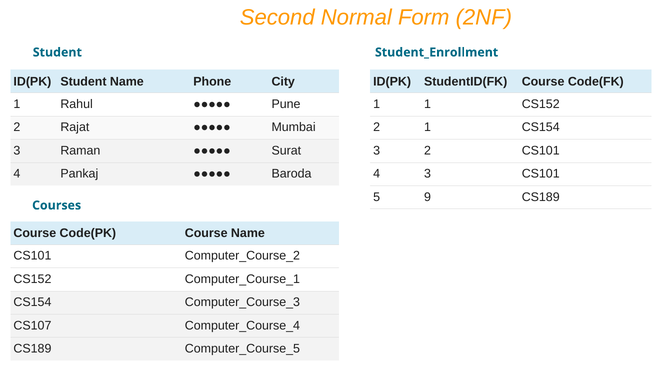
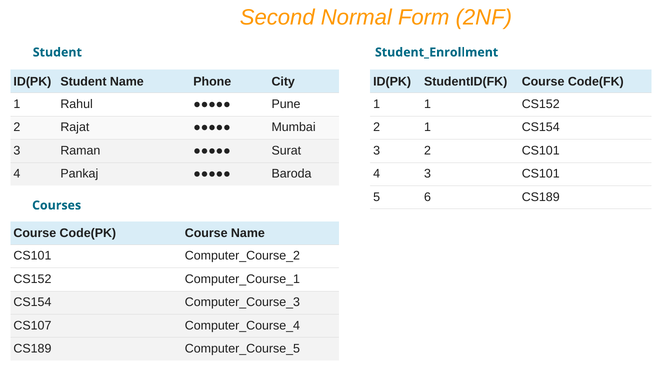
9: 9 -> 6
